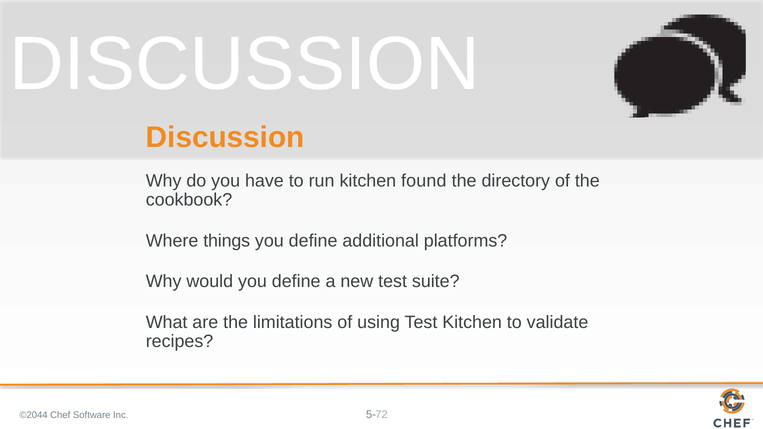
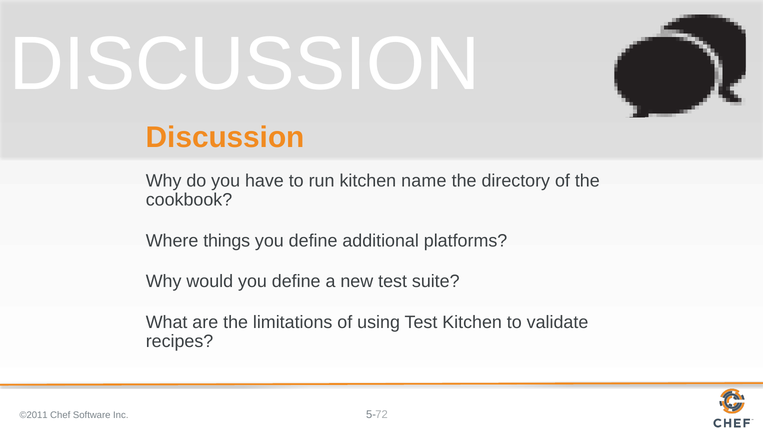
found: found -> name
©2044: ©2044 -> ©2011
